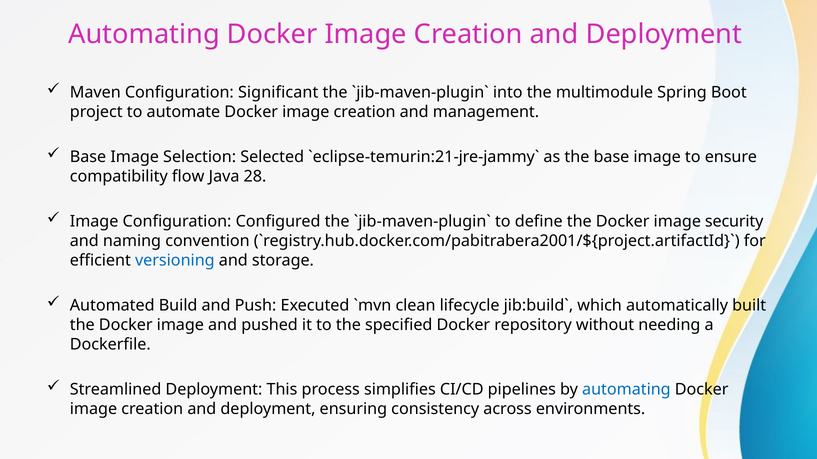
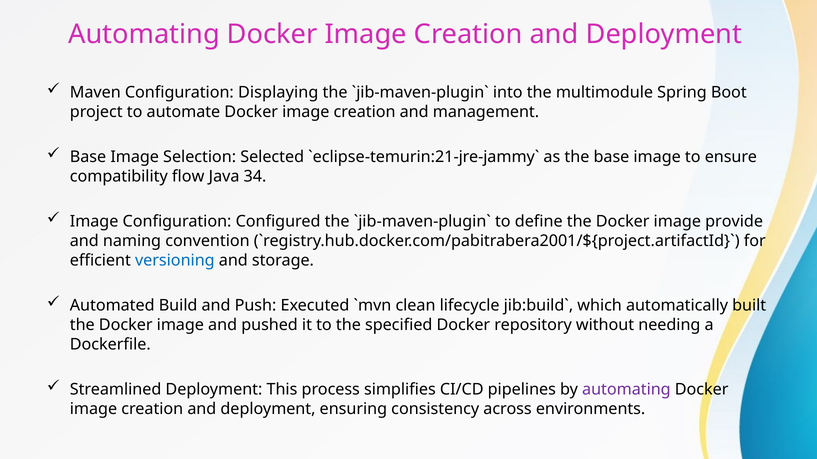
Significant: Significant -> Displaying
28: 28 -> 34
security: security -> provide
automating at (626, 390) colour: blue -> purple
